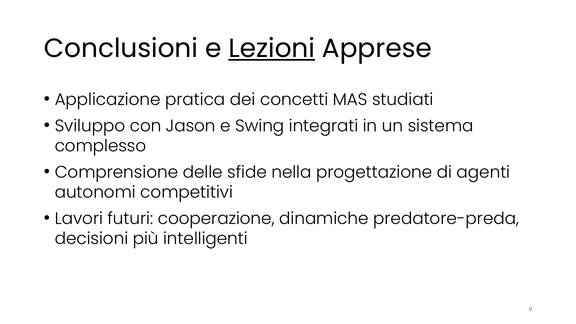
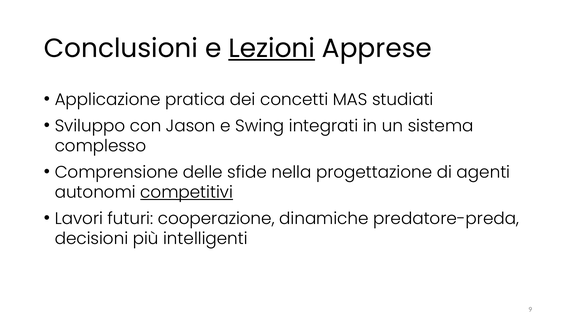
competitivi underline: none -> present
